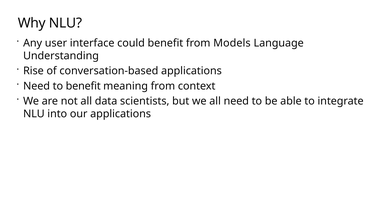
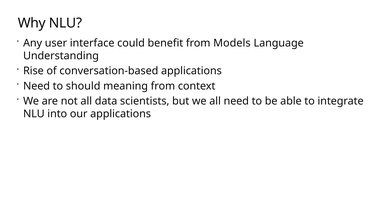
to benefit: benefit -> should
